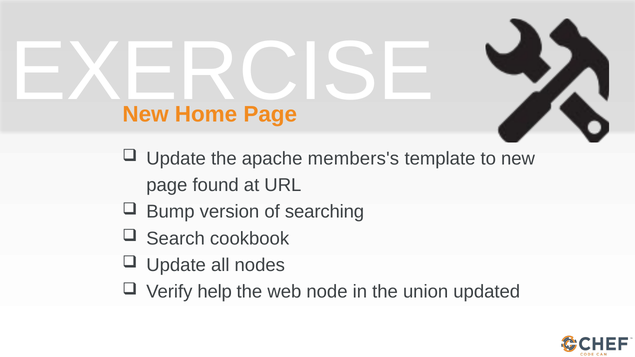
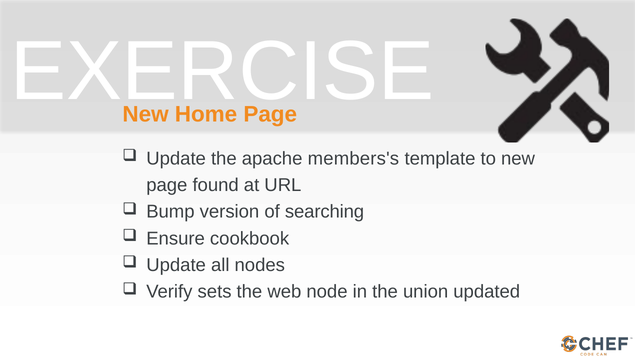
Search: Search -> Ensure
help: help -> sets
